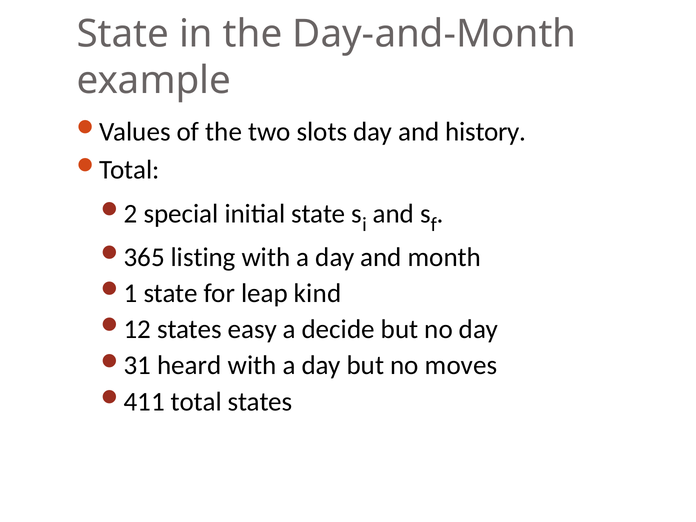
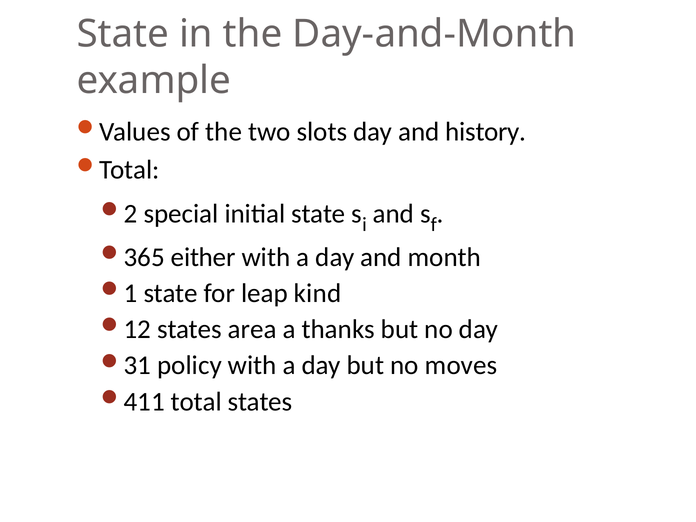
listing: listing -> either
easy: easy -> area
decide: decide -> thanks
heard: heard -> policy
